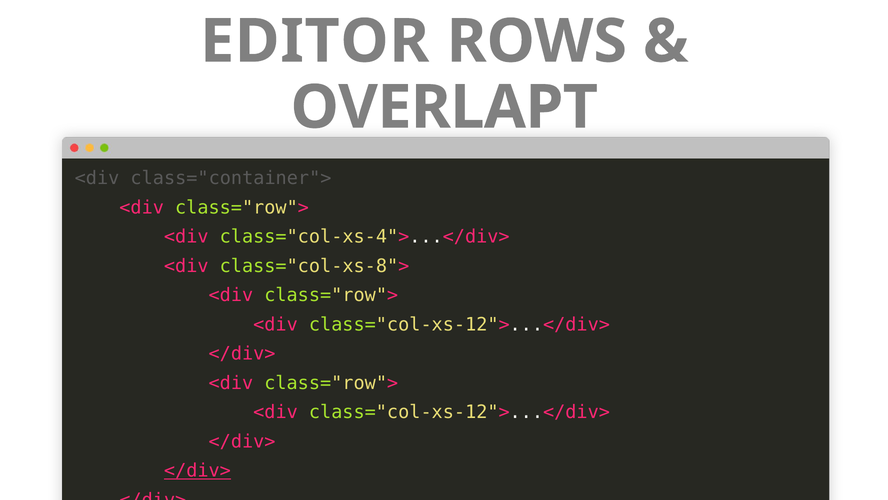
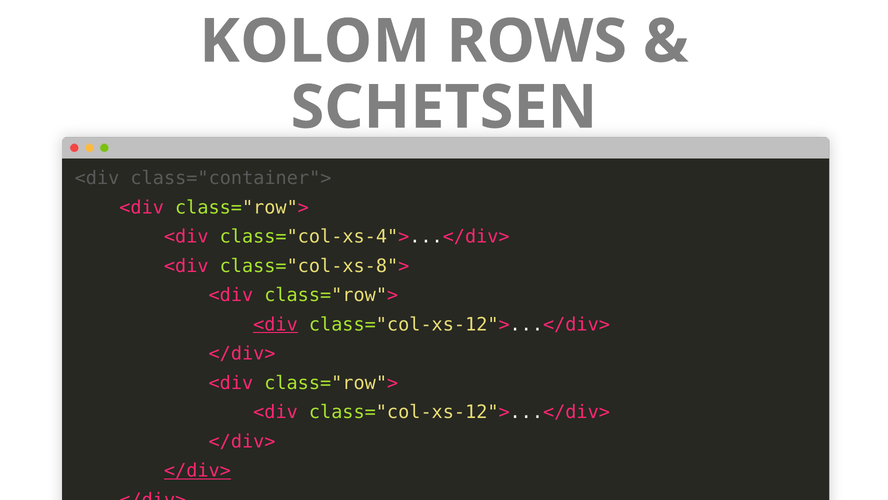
EDITOR: EDITOR -> KOLOM
OVERLAPT: OVERLAPT -> SCHETSEN
<div at (275, 324) underline: none -> present
